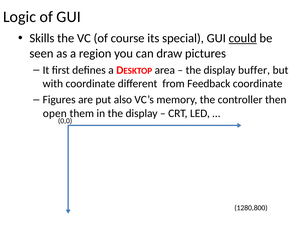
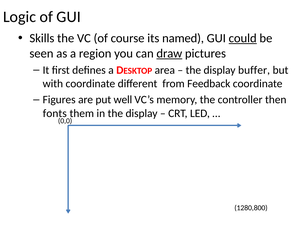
special: special -> named
draw underline: none -> present
also: also -> well
open: open -> fonts
